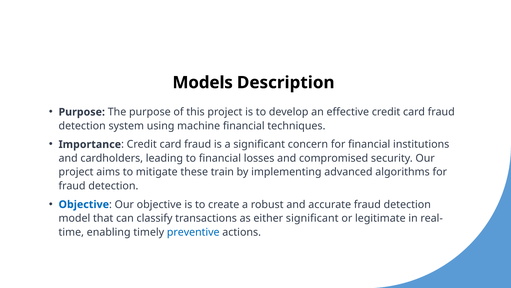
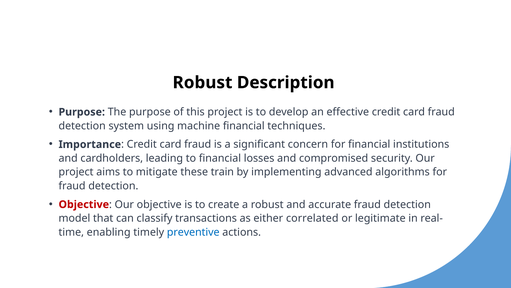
Models at (203, 82): Models -> Robust
Objective at (84, 204) colour: blue -> red
either significant: significant -> correlated
